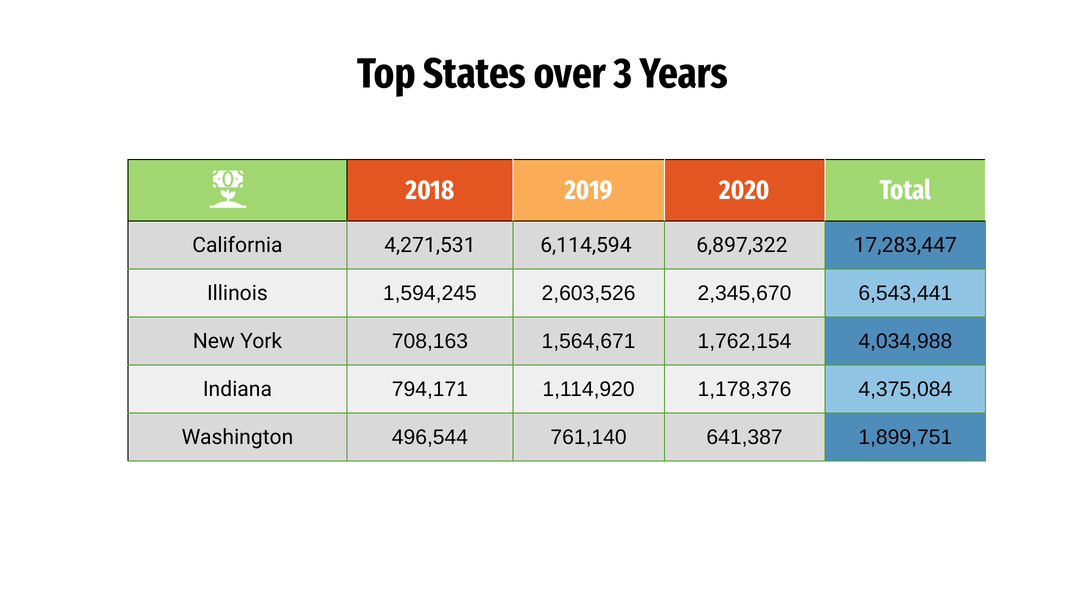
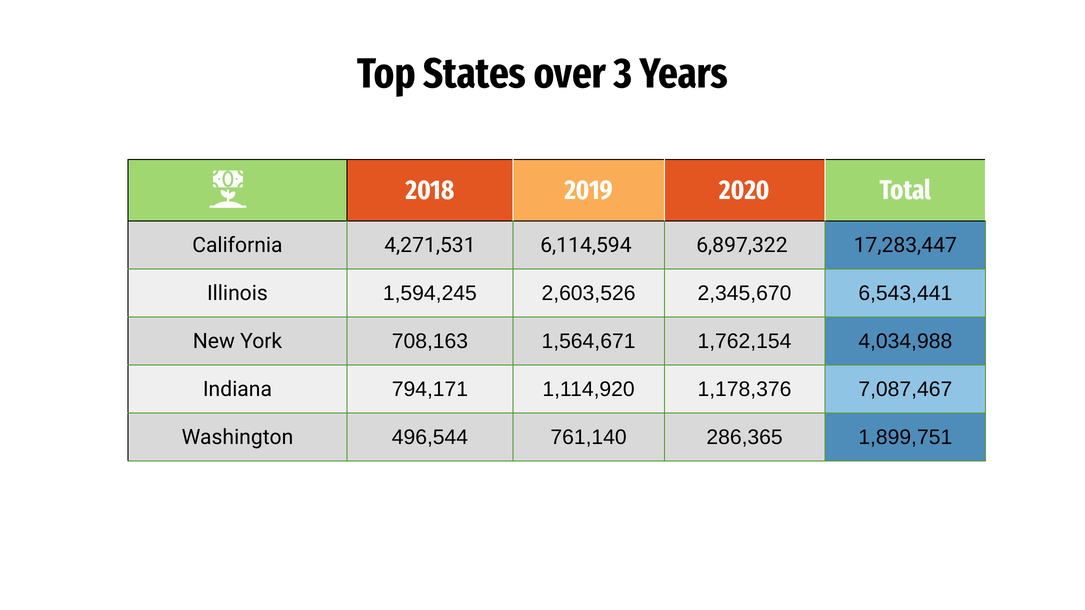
4,375,084: 4,375,084 -> 7,087,467
641,387: 641,387 -> 286,365
